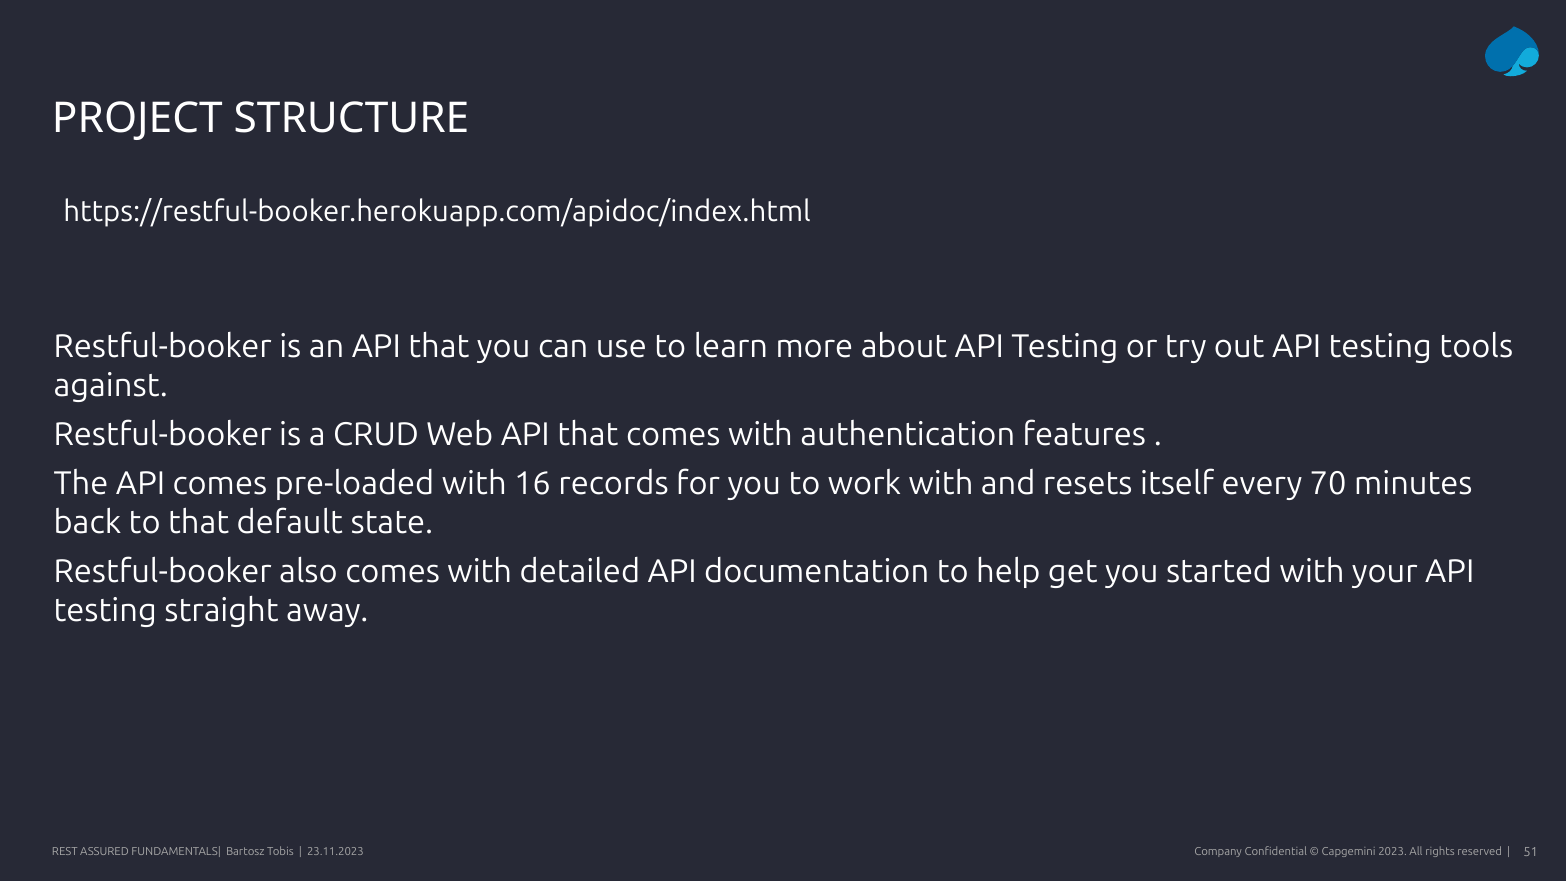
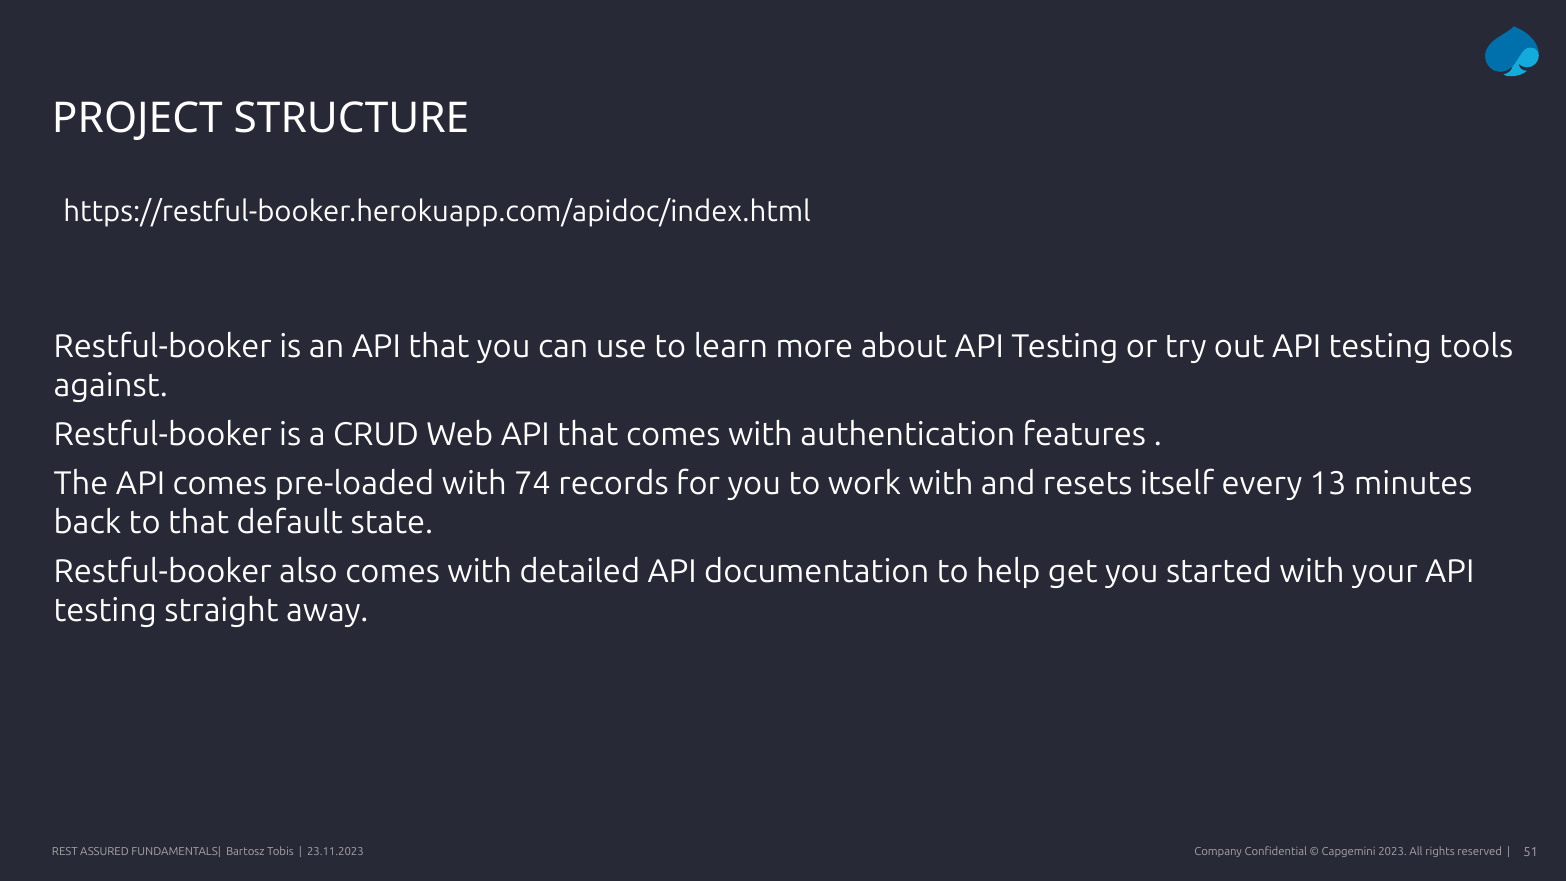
16: 16 -> 74
70: 70 -> 13
